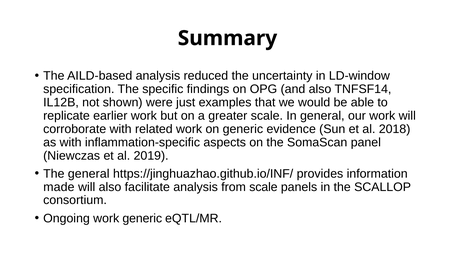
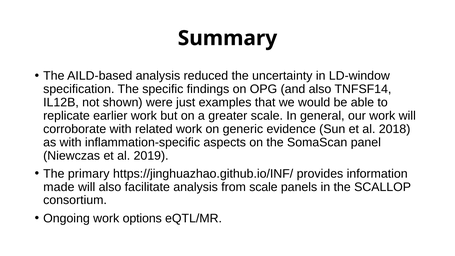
The general: general -> primary
work generic: generic -> options
